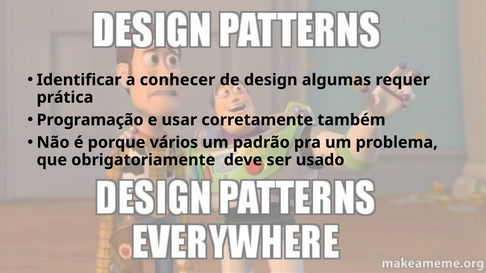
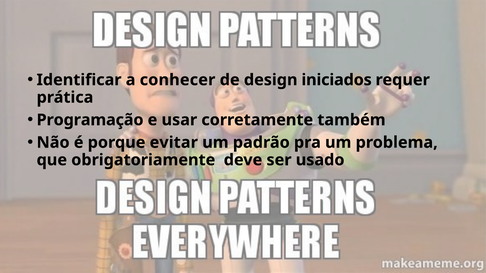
algumas: algumas -> iniciados
vários: vários -> evitar
